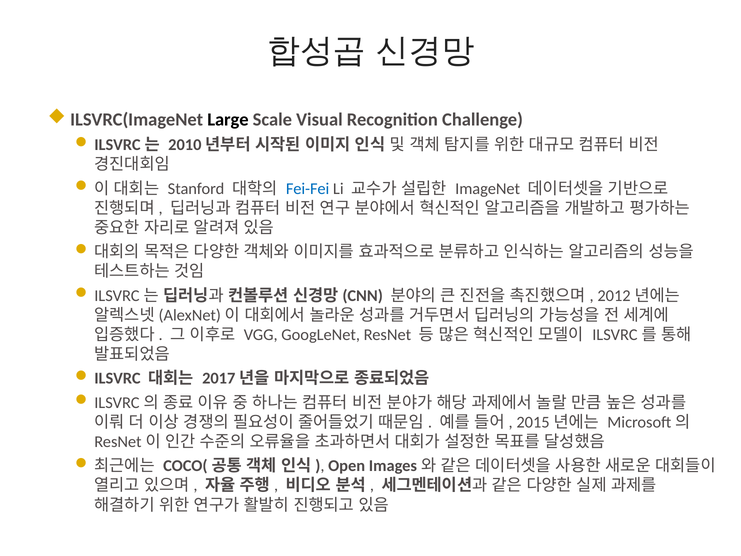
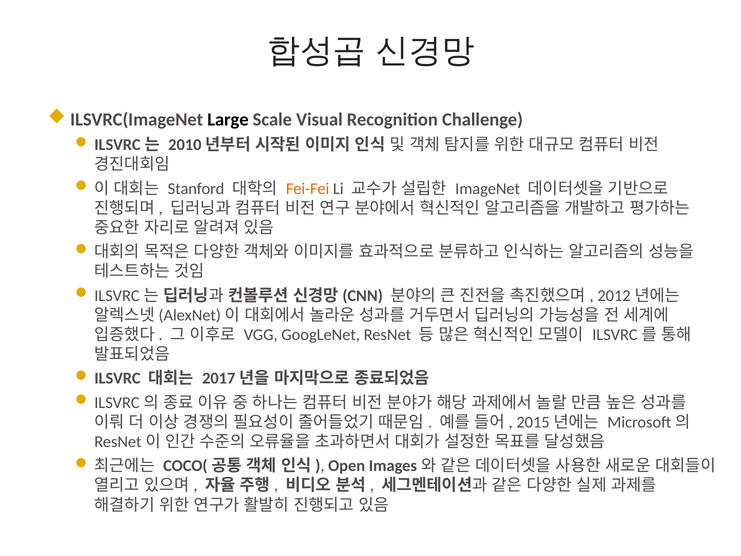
Fei-Fei colour: blue -> orange
